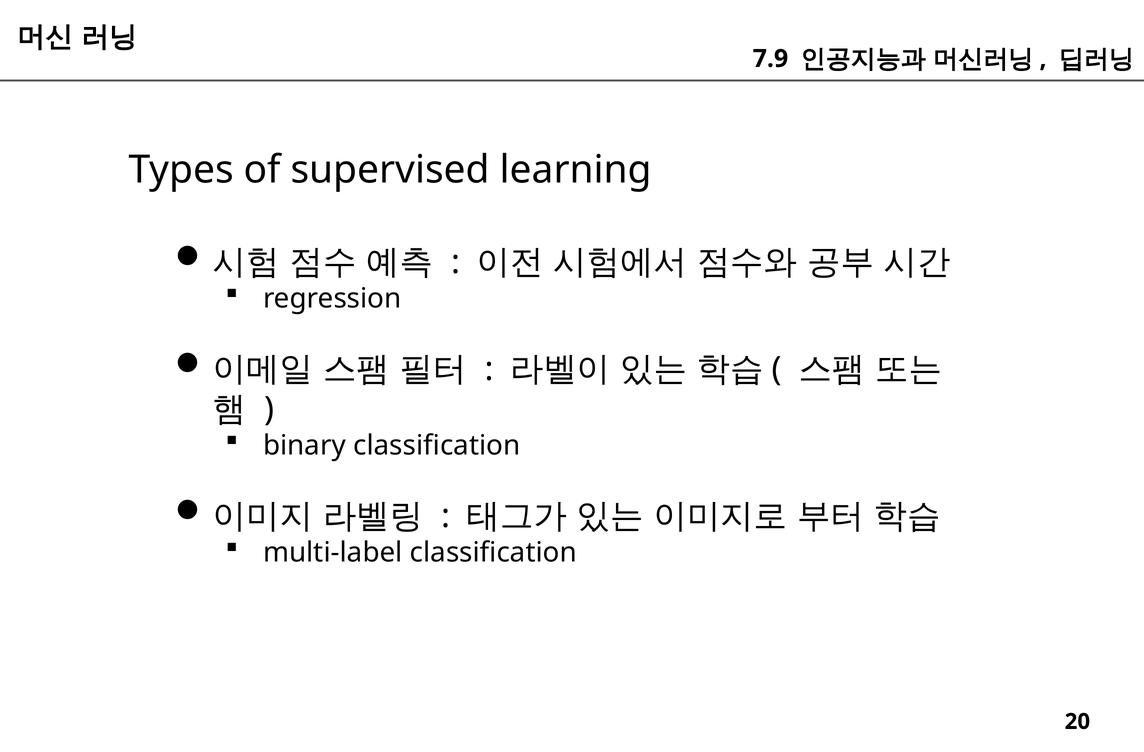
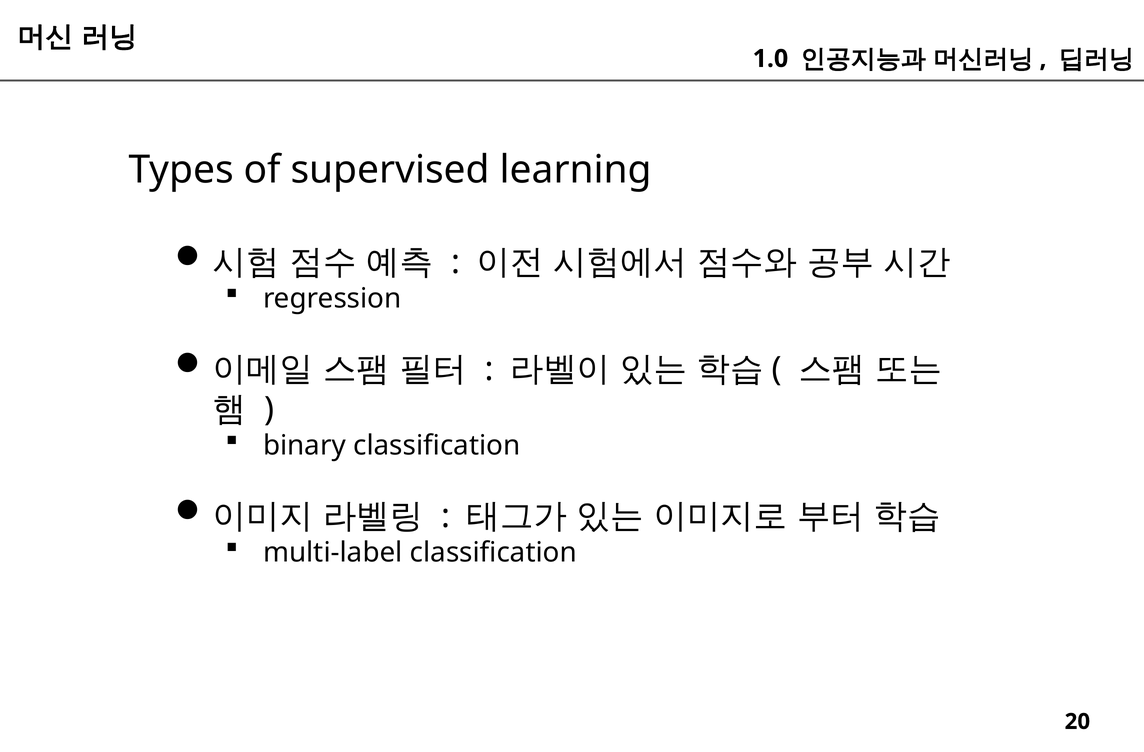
7.9: 7.9 -> 1.0
